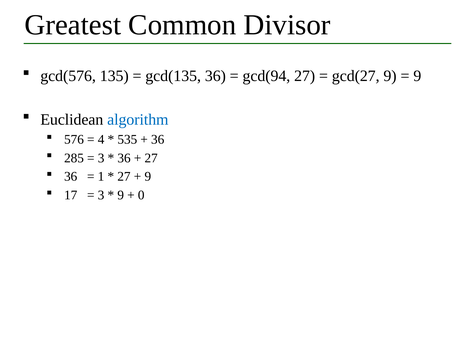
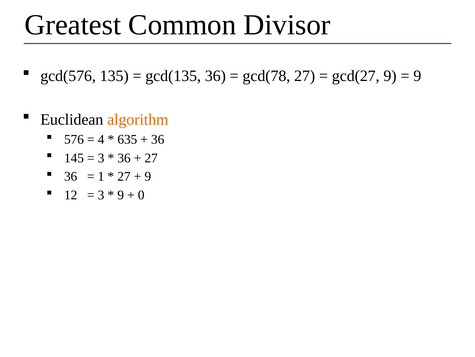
gcd(94: gcd(94 -> gcd(78
algorithm colour: blue -> orange
535: 535 -> 635
285: 285 -> 145
17: 17 -> 12
